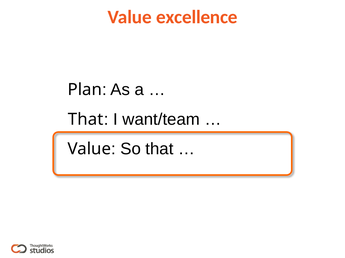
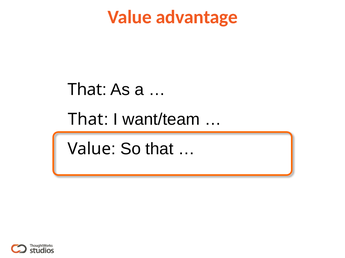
excellence: excellence -> advantage
Plan at (85, 90): Plan -> That
